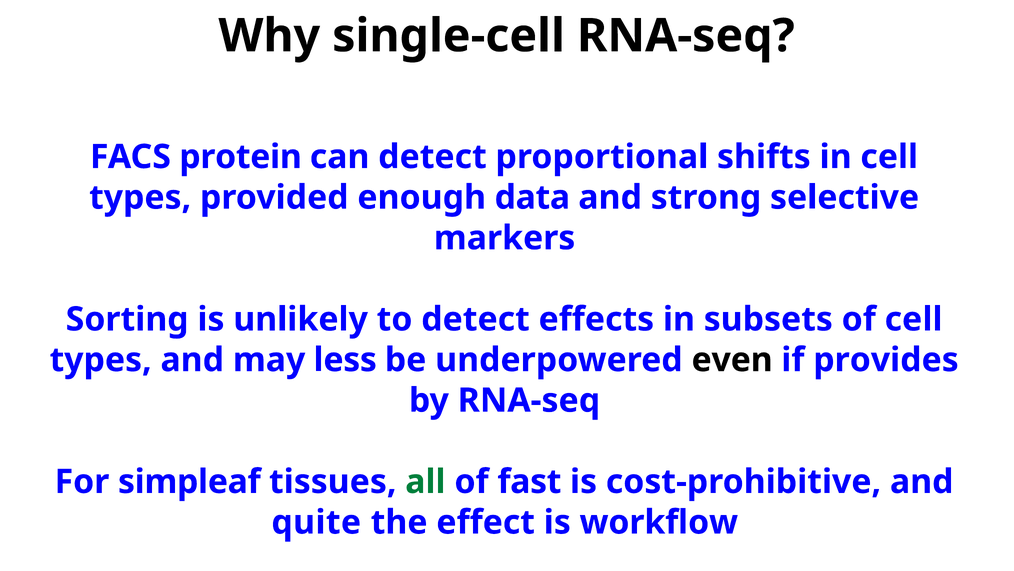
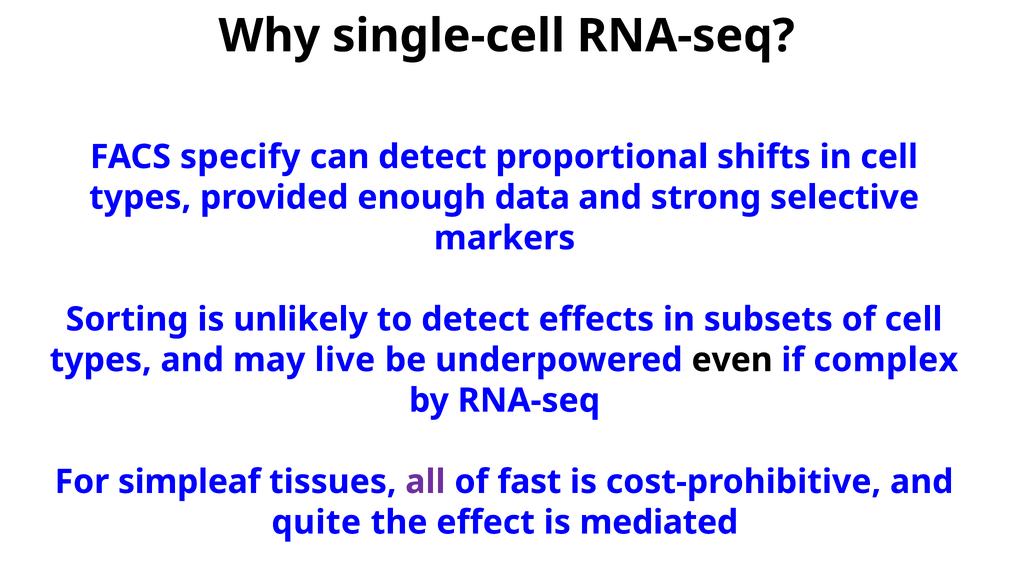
protein: protein -> specify
less: less -> live
provides: provides -> complex
all colour: green -> purple
workflow: workflow -> mediated
